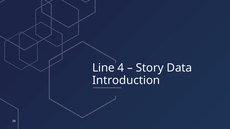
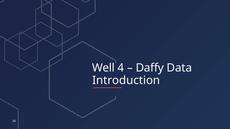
Line: Line -> Well
Story: Story -> Daffy
